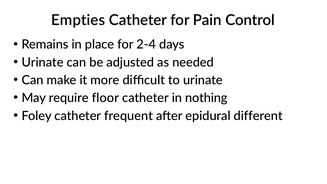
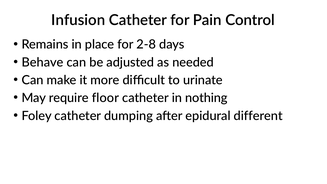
Empties: Empties -> Infusion
2-4: 2-4 -> 2-8
Urinate at (43, 62): Urinate -> Behave
frequent: frequent -> dumping
